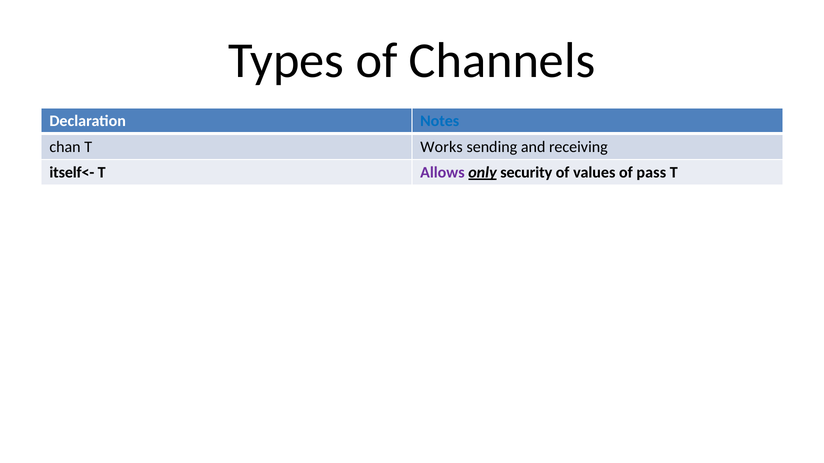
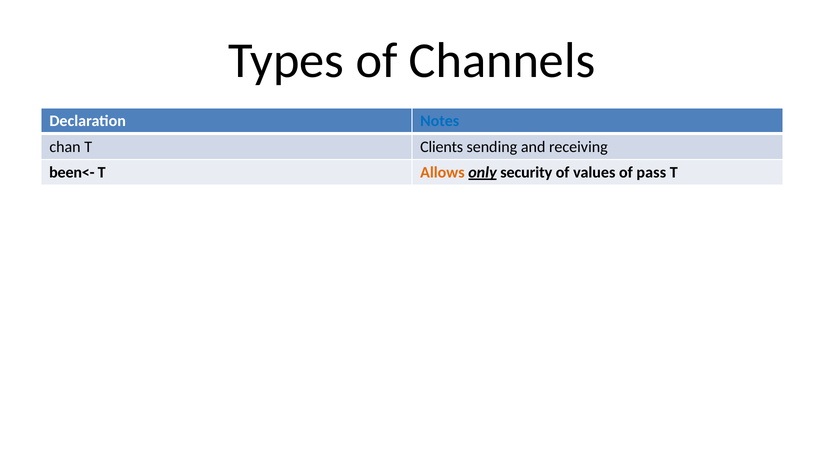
Works: Works -> Clients
itself<-: itself<- -> been<-
Allows colour: purple -> orange
